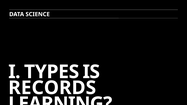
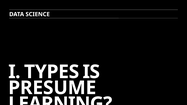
RECORDS: RECORDS -> PRESUME
